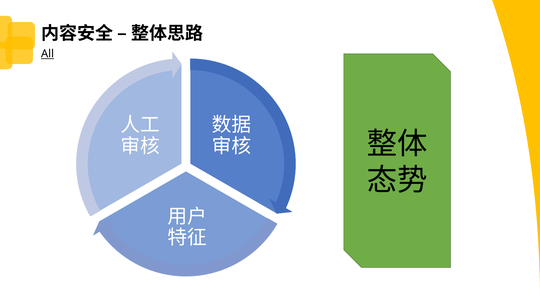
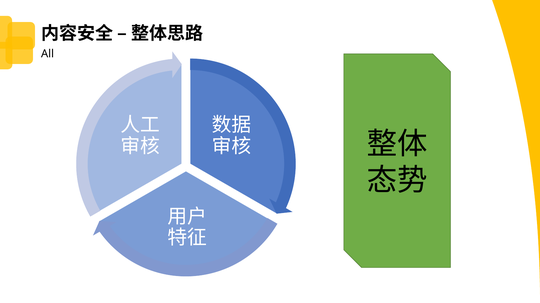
All underline: present -> none
